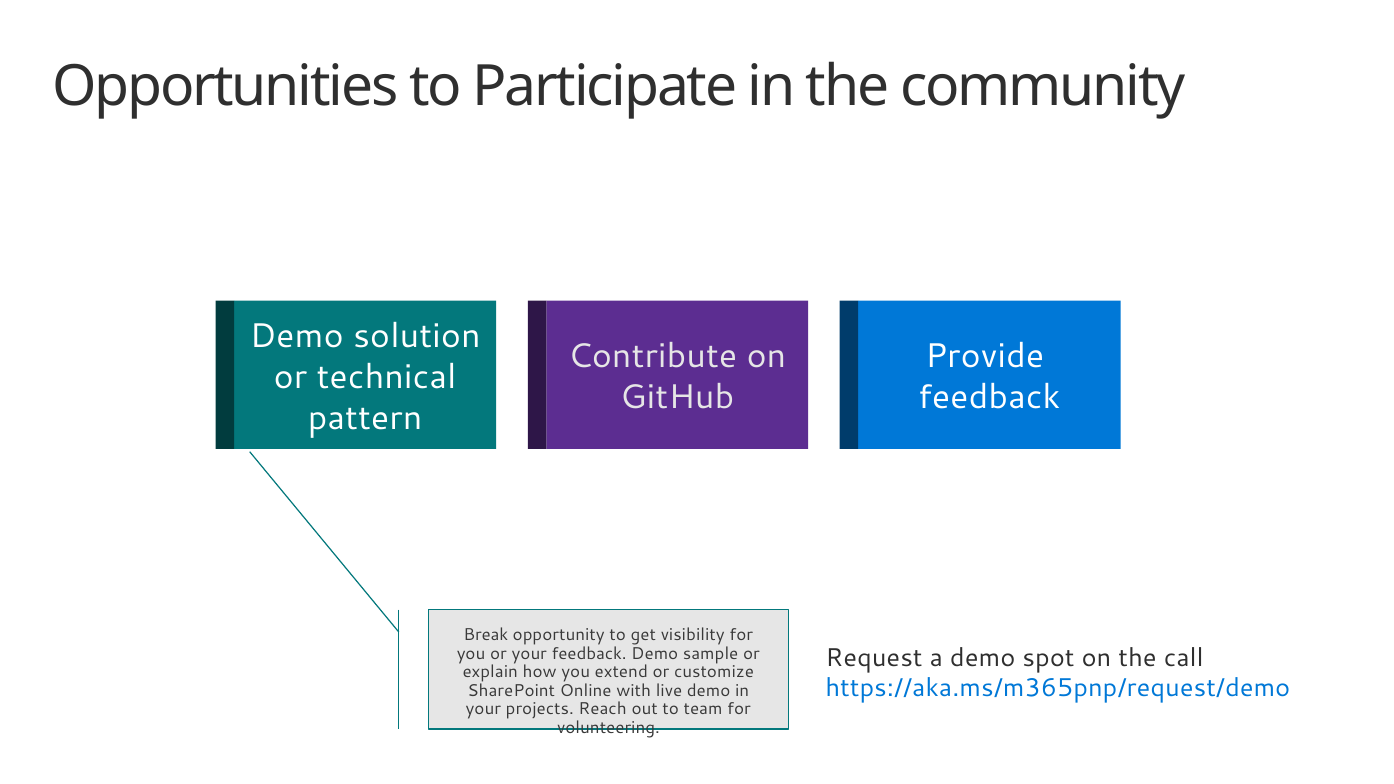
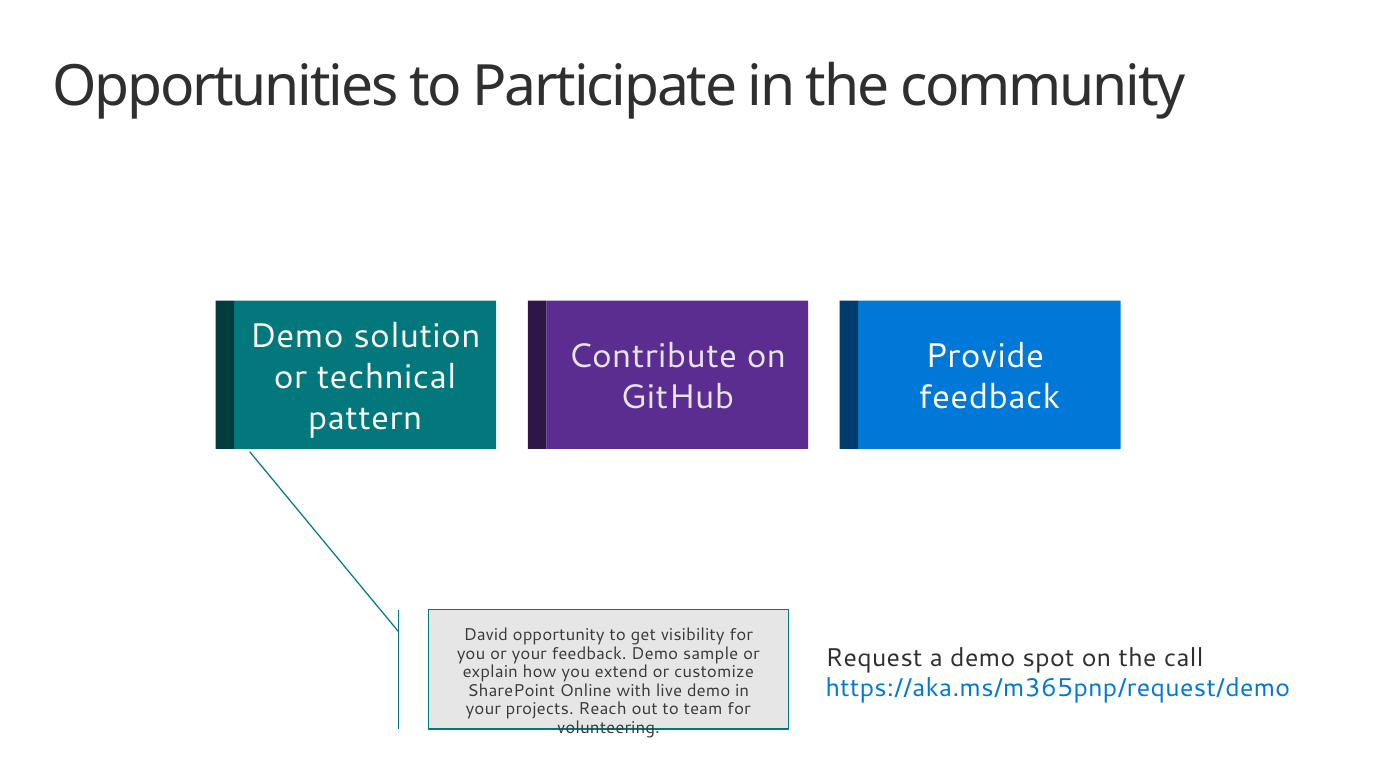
Break: Break -> David
